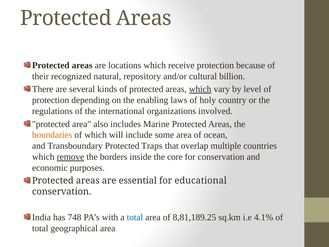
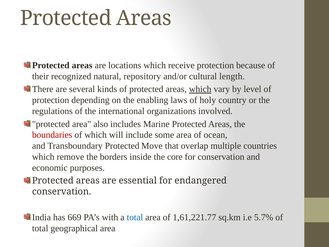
billion: billion -> length
boundaries colour: orange -> red
Traps: Traps -> Move
remove underline: present -> none
educational: educational -> endangered
748: 748 -> 669
8,81,189.25: 8,81,189.25 -> 1,61,221.77
4.1%: 4.1% -> 5.7%
